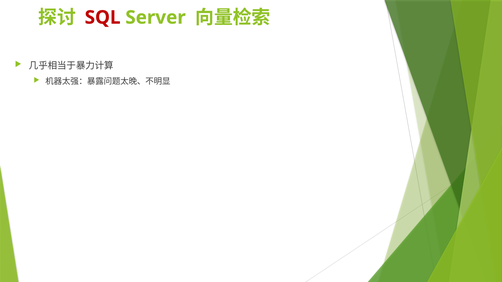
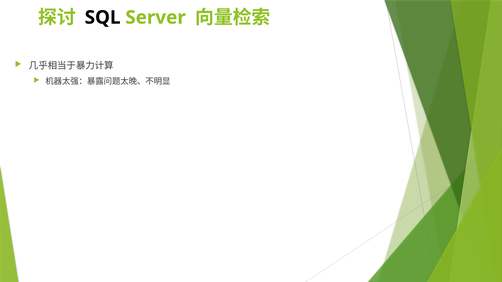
SQL colour: red -> black
